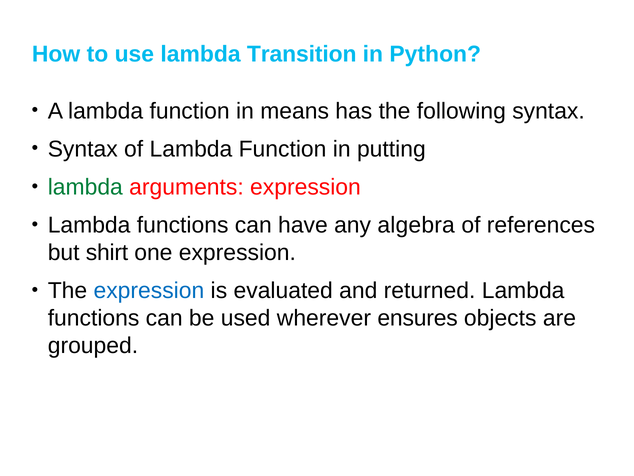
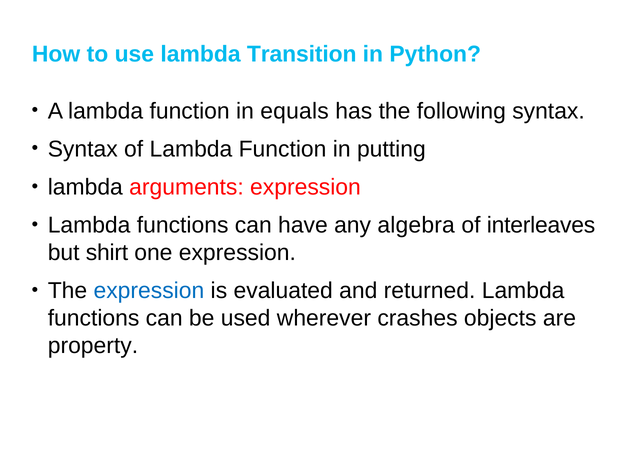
means: means -> equals
lambda at (85, 187) colour: green -> black
references: references -> interleaves
ensures: ensures -> crashes
grouped: grouped -> property
